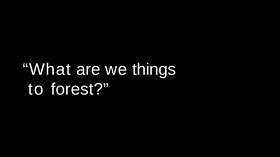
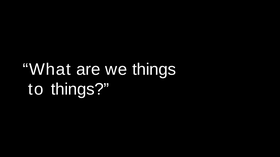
to forest: forest -> things
